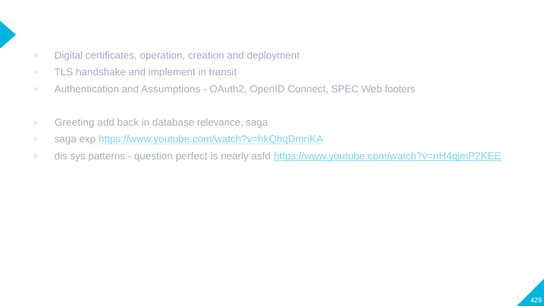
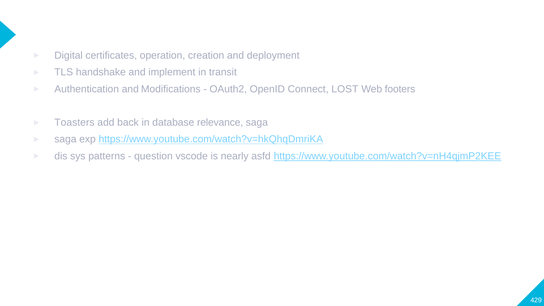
Assumptions: Assumptions -> Modifications
SPEC: SPEC -> LOST
Greeting: Greeting -> Toasters
perfect: perfect -> vscode
